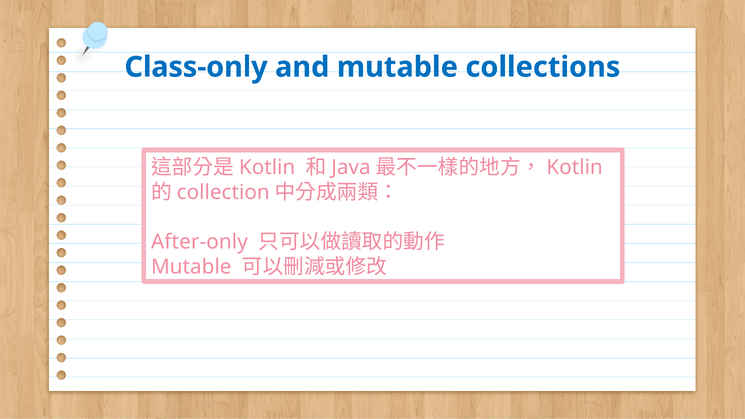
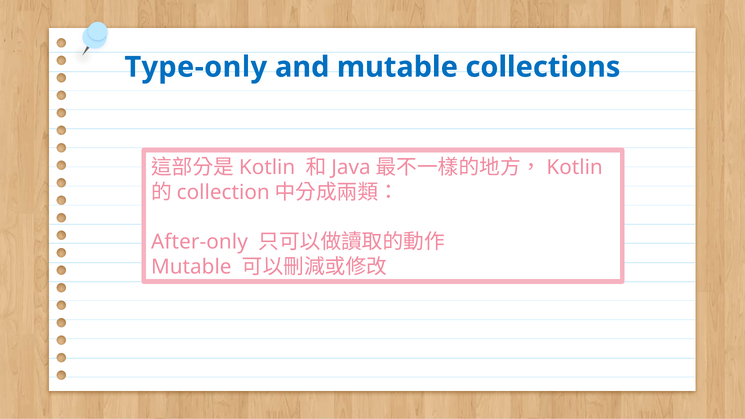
Class-only: Class-only -> Type-only
